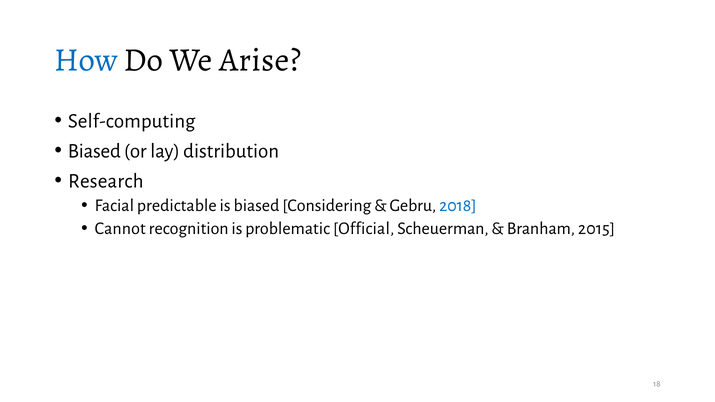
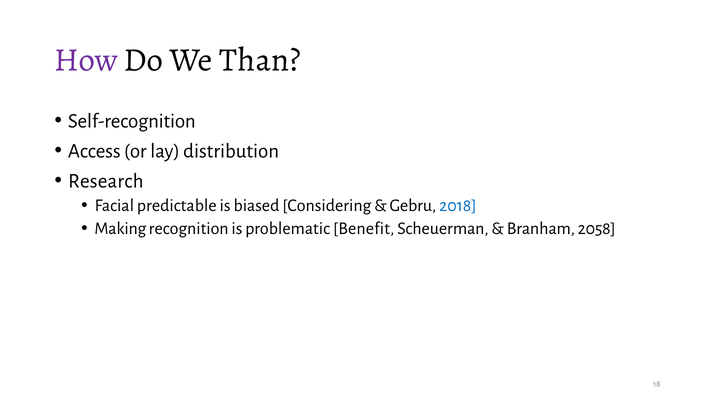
How colour: blue -> purple
Arise: Arise -> Than
Self-computing: Self-computing -> Self-recognition
Biased at (94, 151): Biased -> Access
Cannot: Cannot -> Making
Official: Official -> Benefit
2015: 2015 -> 2058
